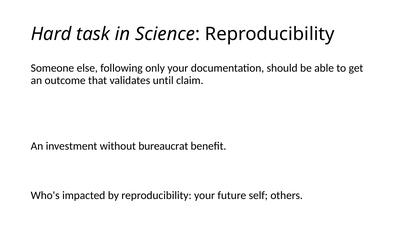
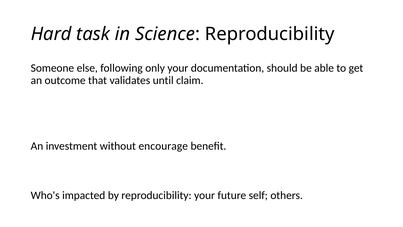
bureaucrat: bureaucrat -> encourage
